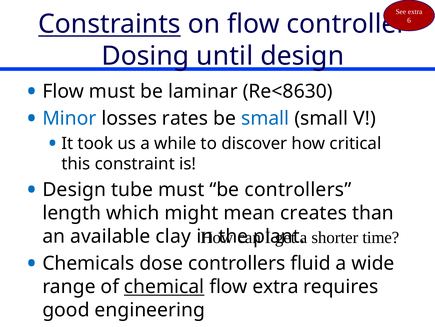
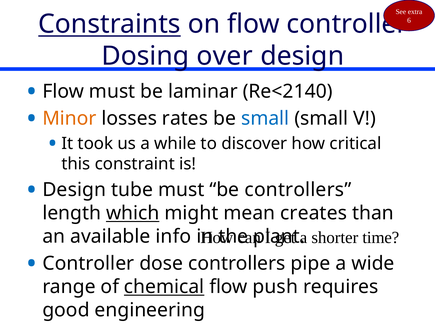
until: until -> over
Re<8630: Re<8630 -> Re<2140
Minor colour: blue -> orange
which underline: none -> present
clay: clay -> info
Chemicals at (88, 263): Chemicals -> Controller
fluid: fluid -> pipe
flow extra: extra -> push
